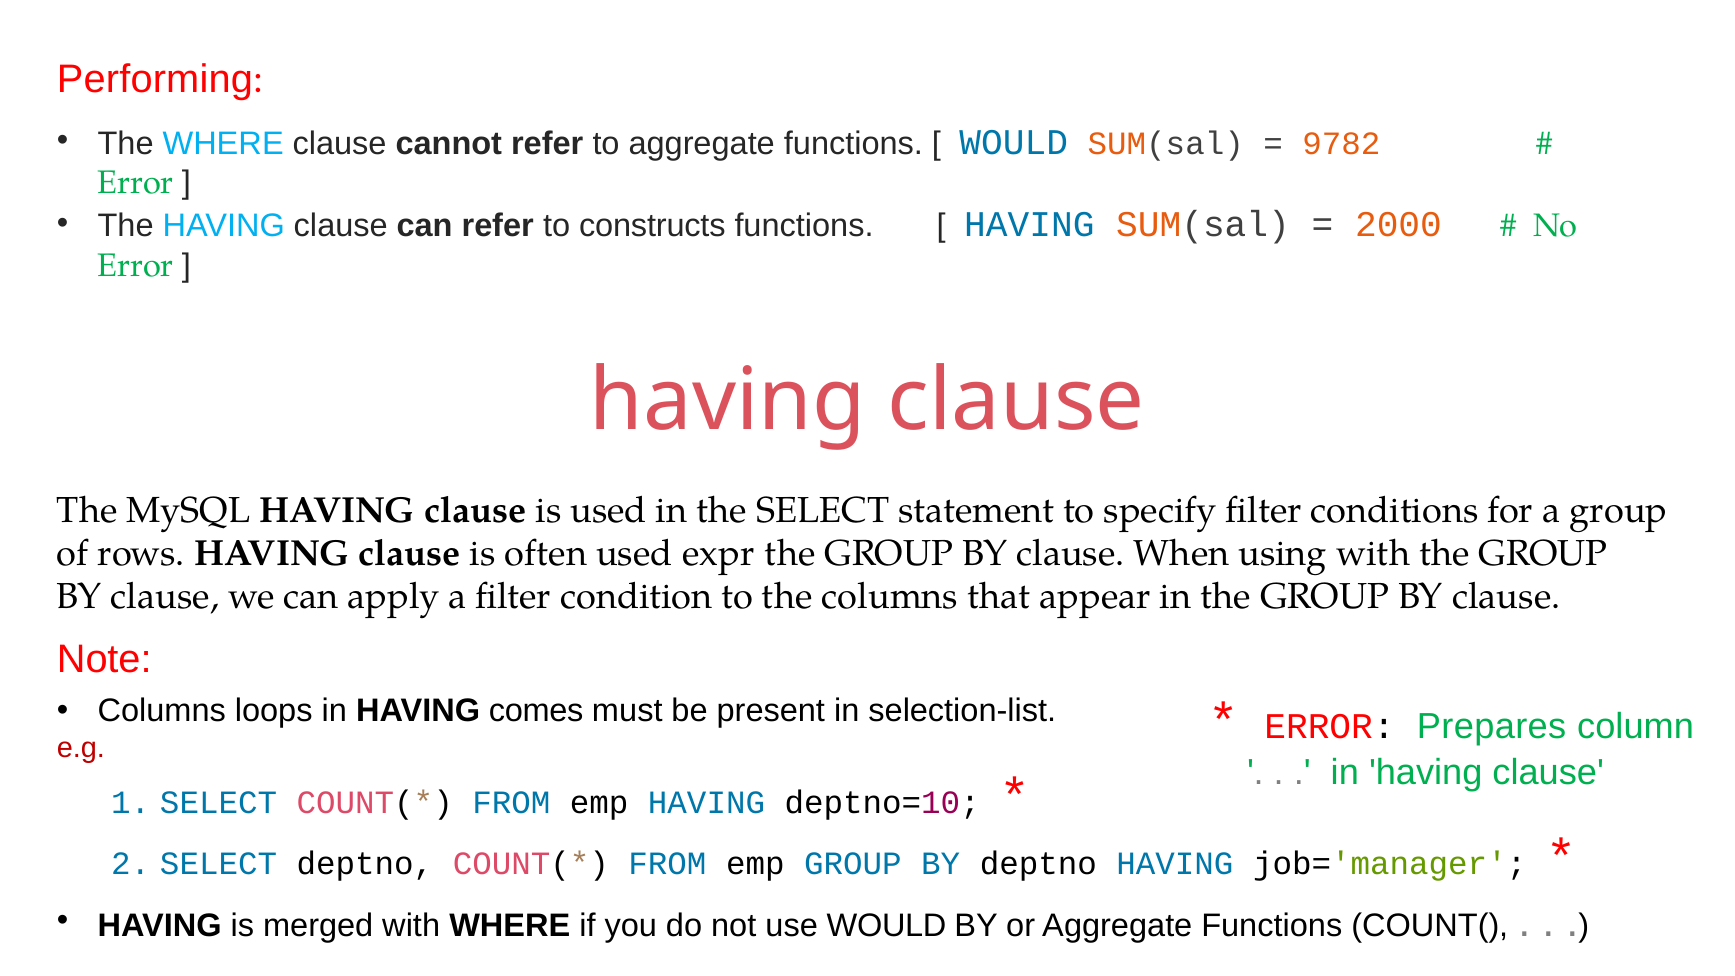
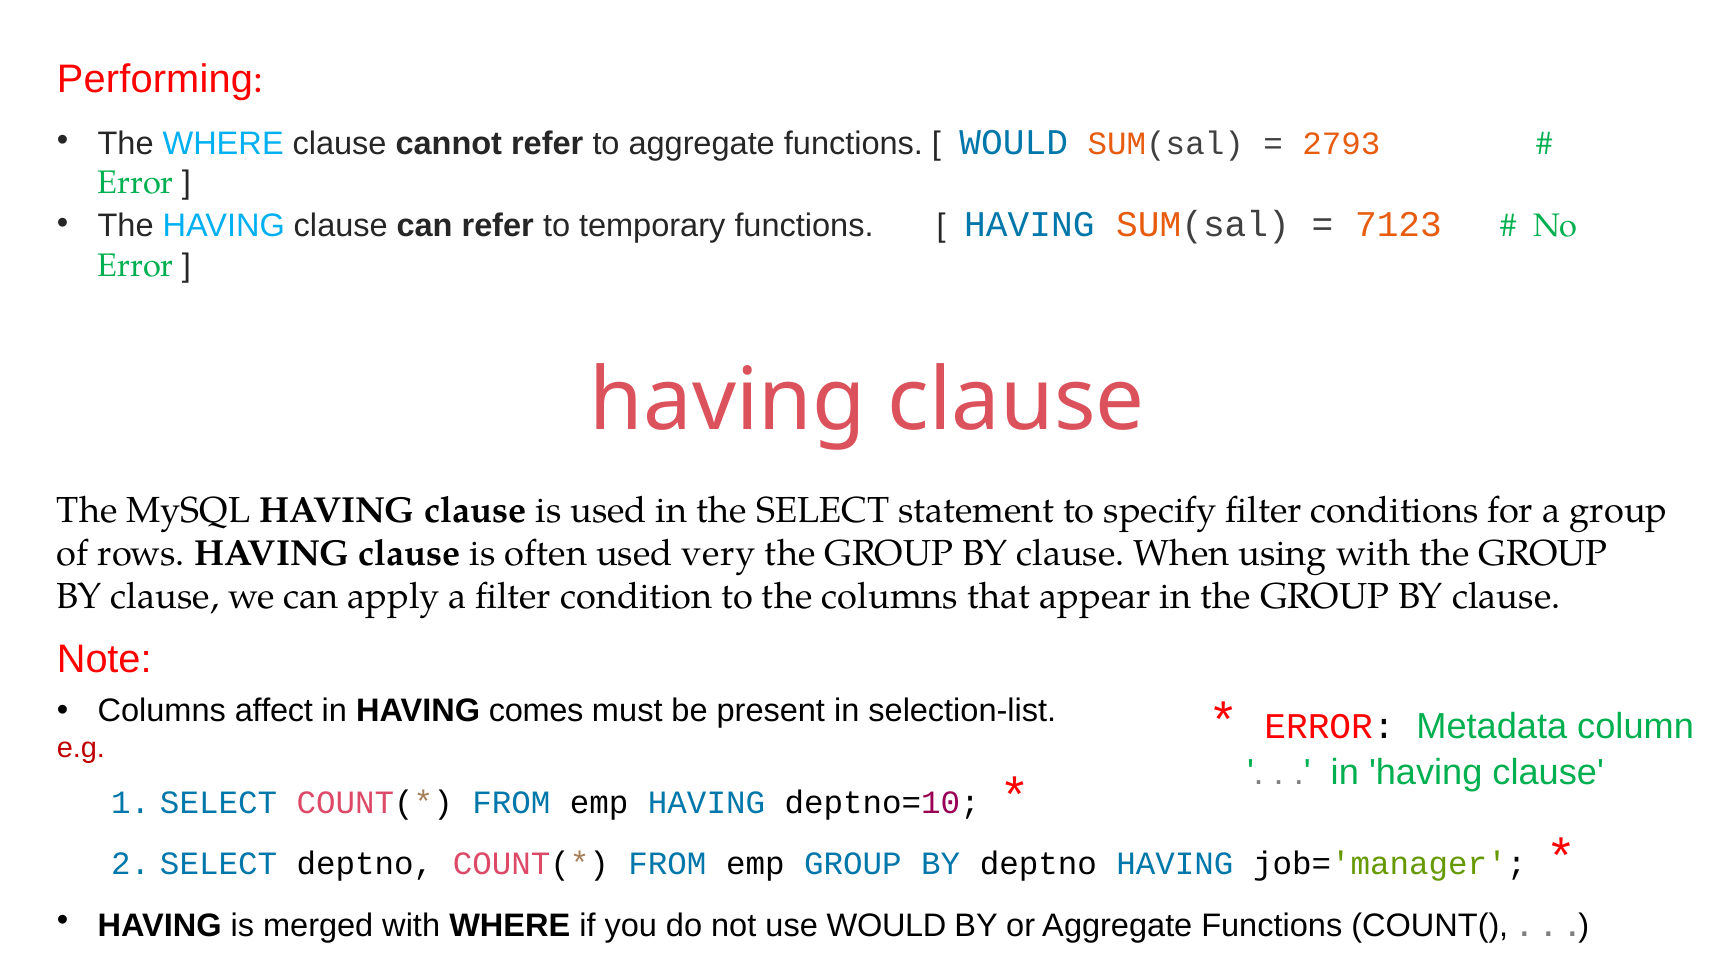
9782: 9782 -> 2793
constructs: constructs -> temporary
2000: 2000 -> 7123
expr: expr -> very
loops: loops -> affect
Prepares: Prepares -> Metadata
